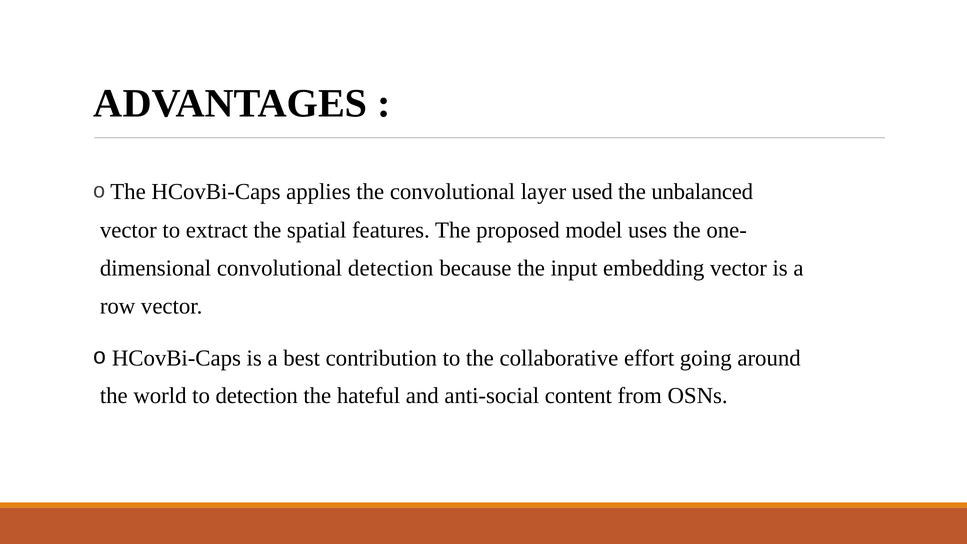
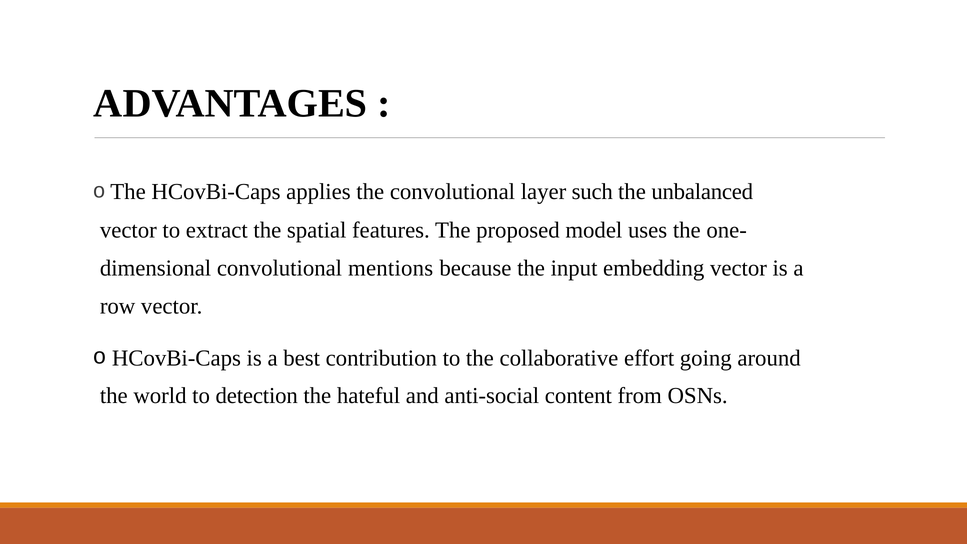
used: used -> such
convolutional detection: detection -> mentions
